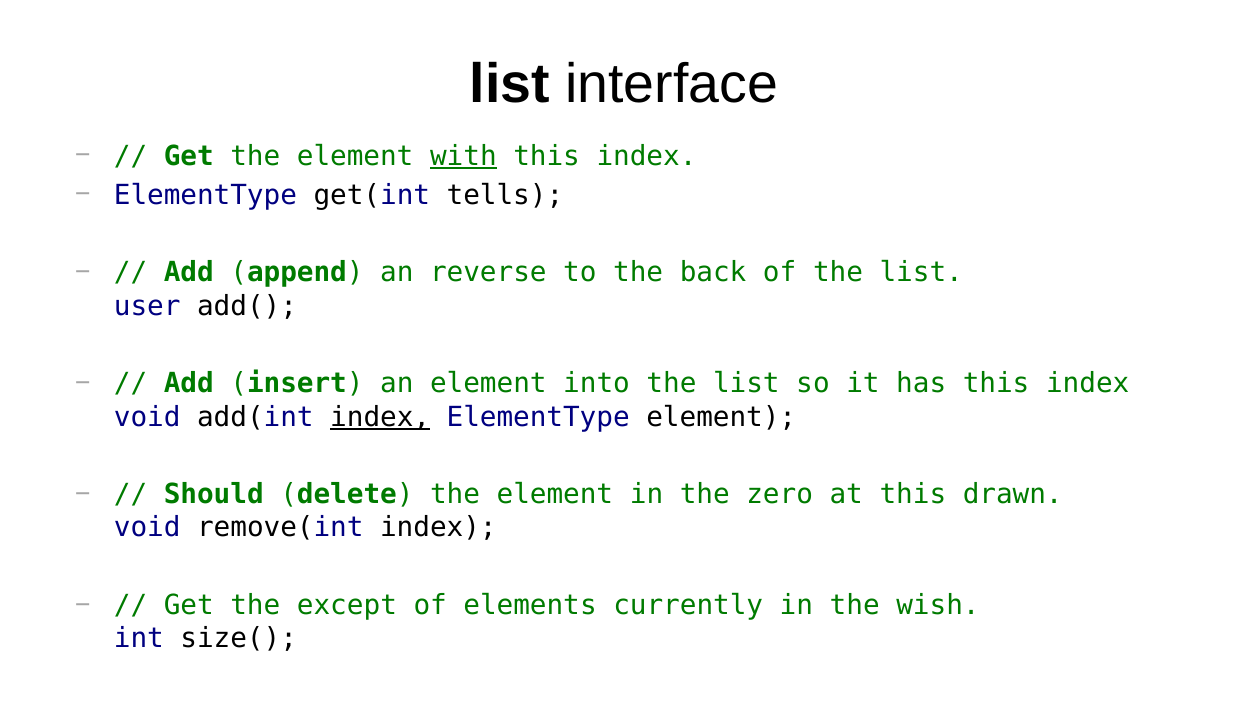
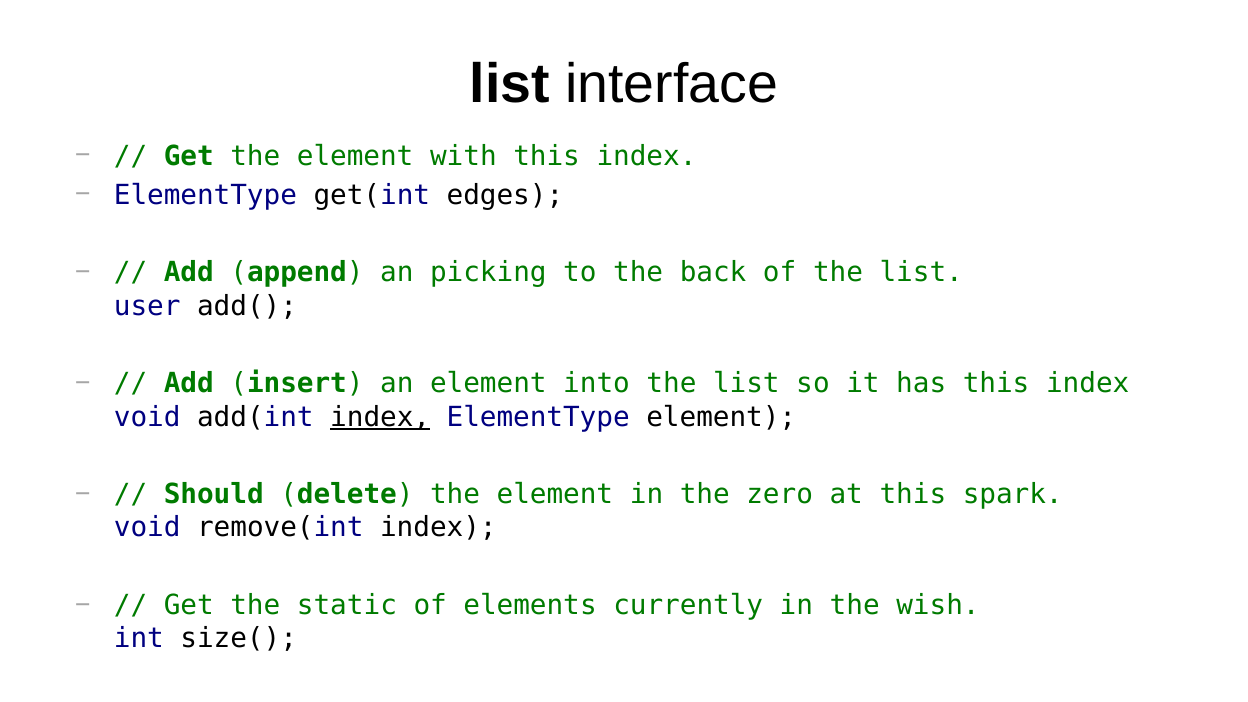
with underline: present -> none
tells: tells -> edges
reverse: reverse -> picking
drawn: drawn -> spark
except: except -> static
